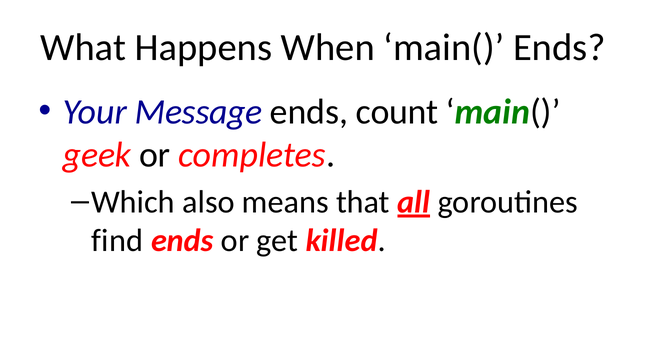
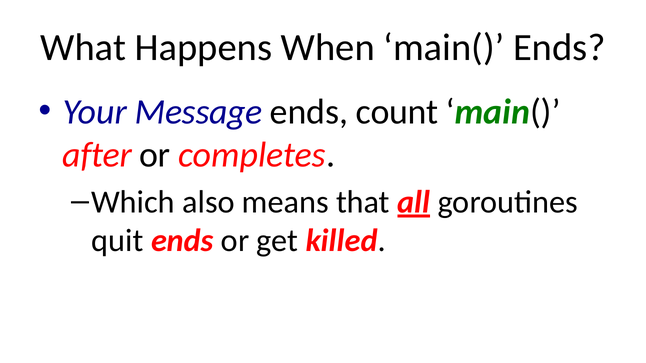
geek: geek -> after
find: find -> quit
